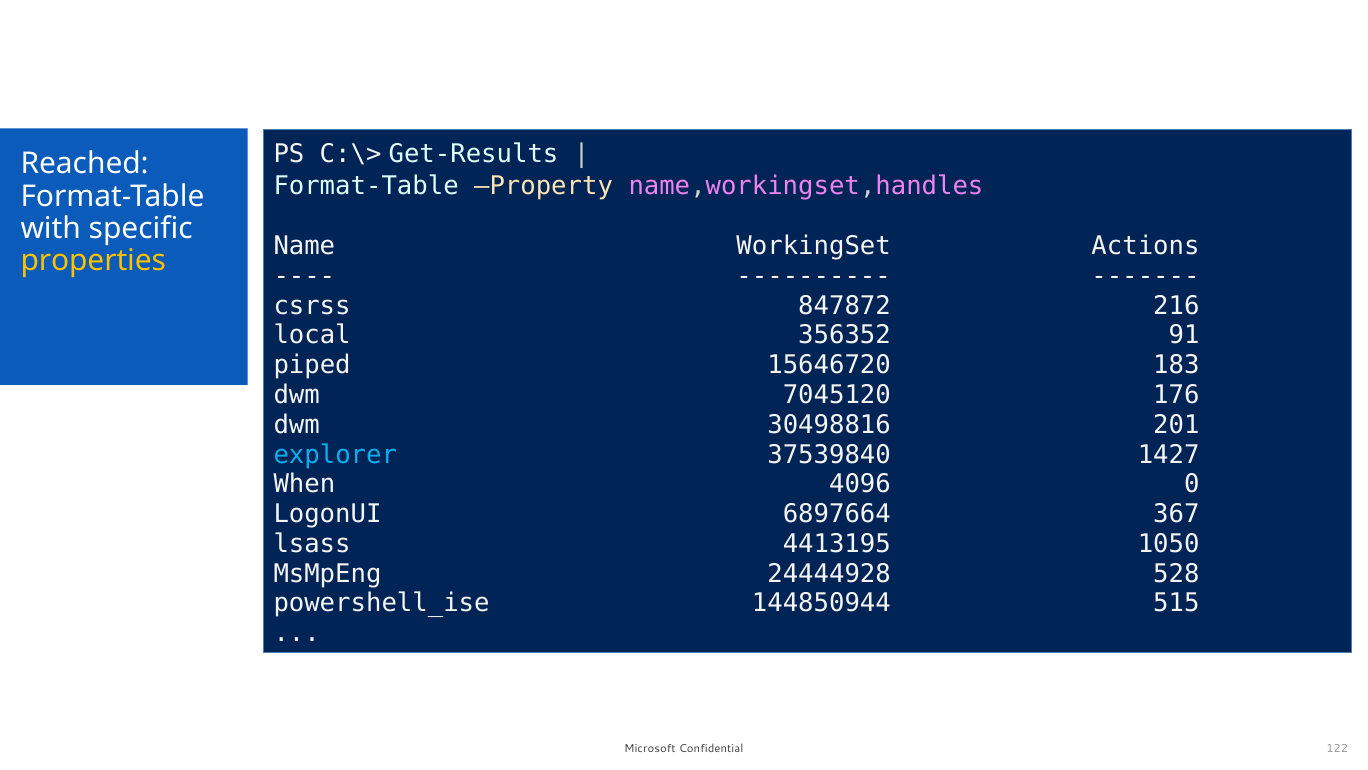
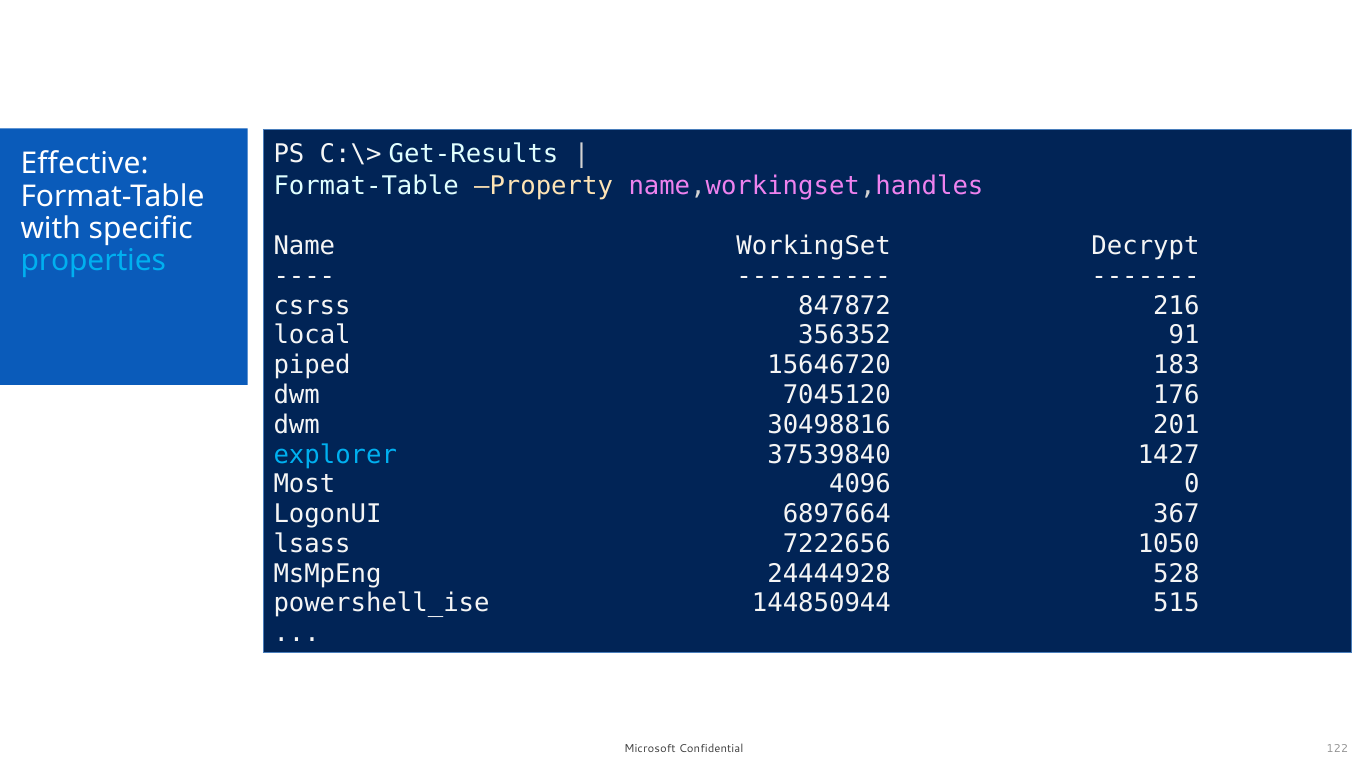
Reached: Reached -> Effective
Actions: Actions -> Decrypt
properties colour: yellow -> light blue
When: When -> Most
4413195: 4413195 -> 7222656
